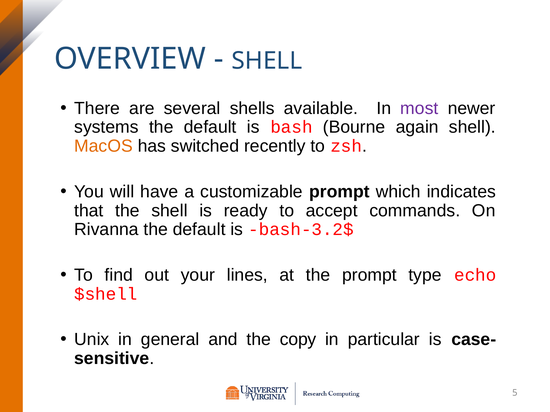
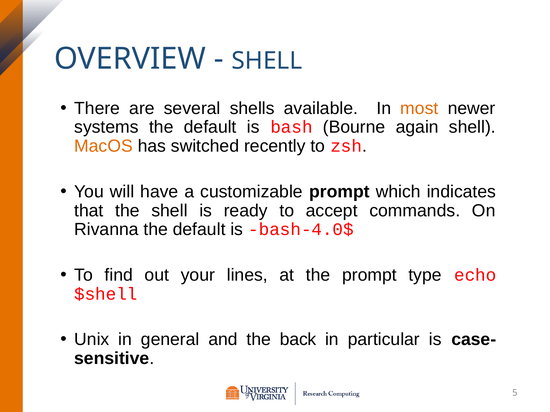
most colour: purple -> orange
bash-3.2$: bash-3.2$ -> bash-4.0$
copy: copy -> back
